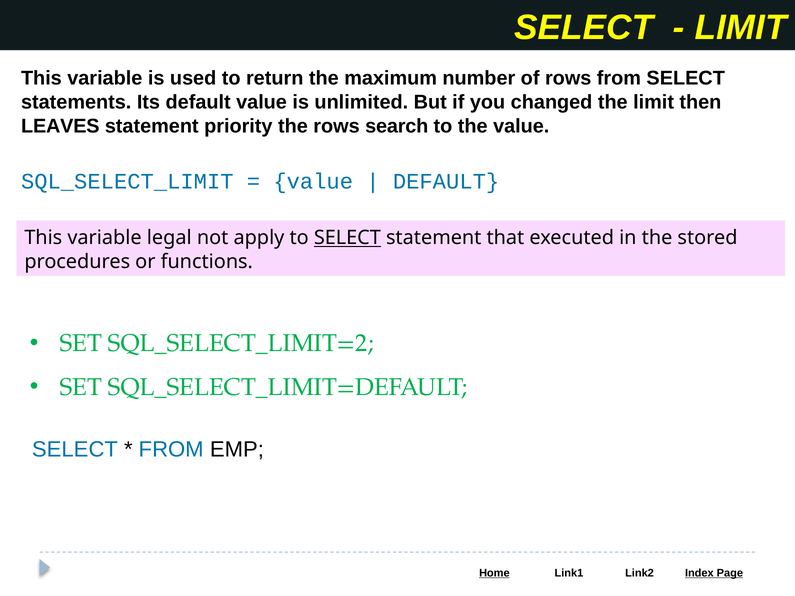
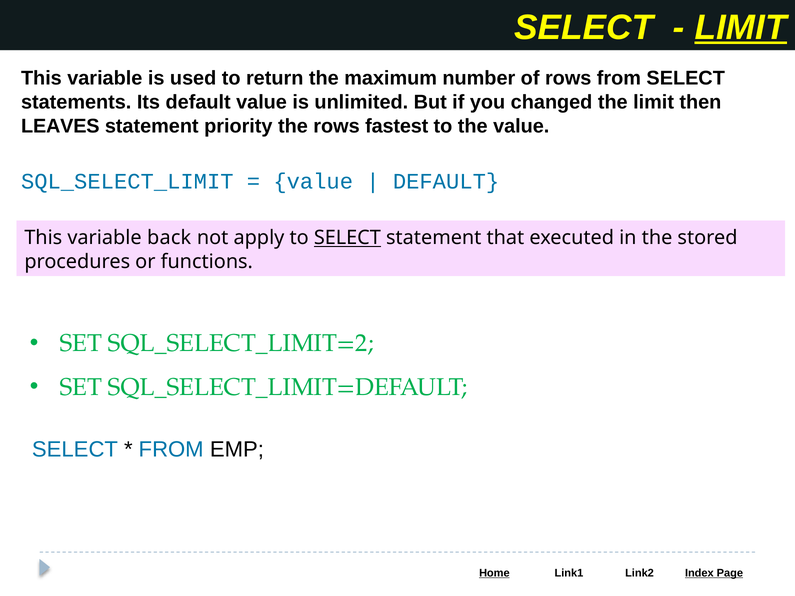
LIMIT at (741, 28) underline: none -> present
search: search -> fastest
legal: legal -> back
